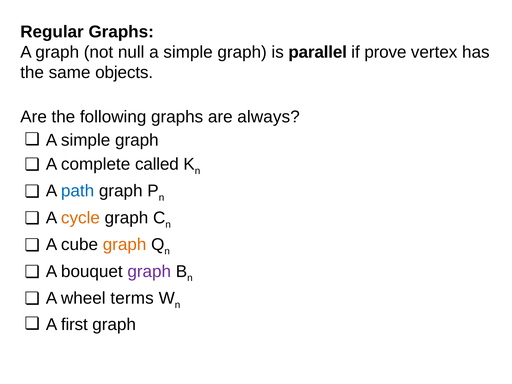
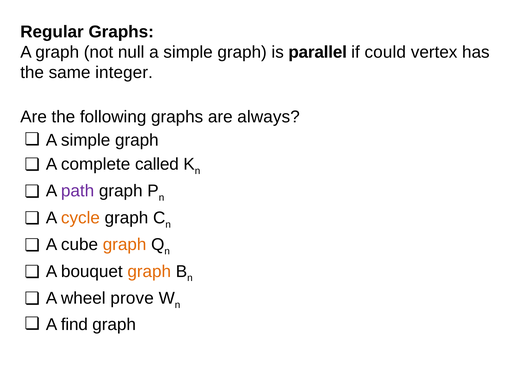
prove: prove -> could
objects: objects -> integer
path colour: blue -> purple
graph at (149, 271) colour: purple -> orange
terms: terms -> prove
first: first -> find
